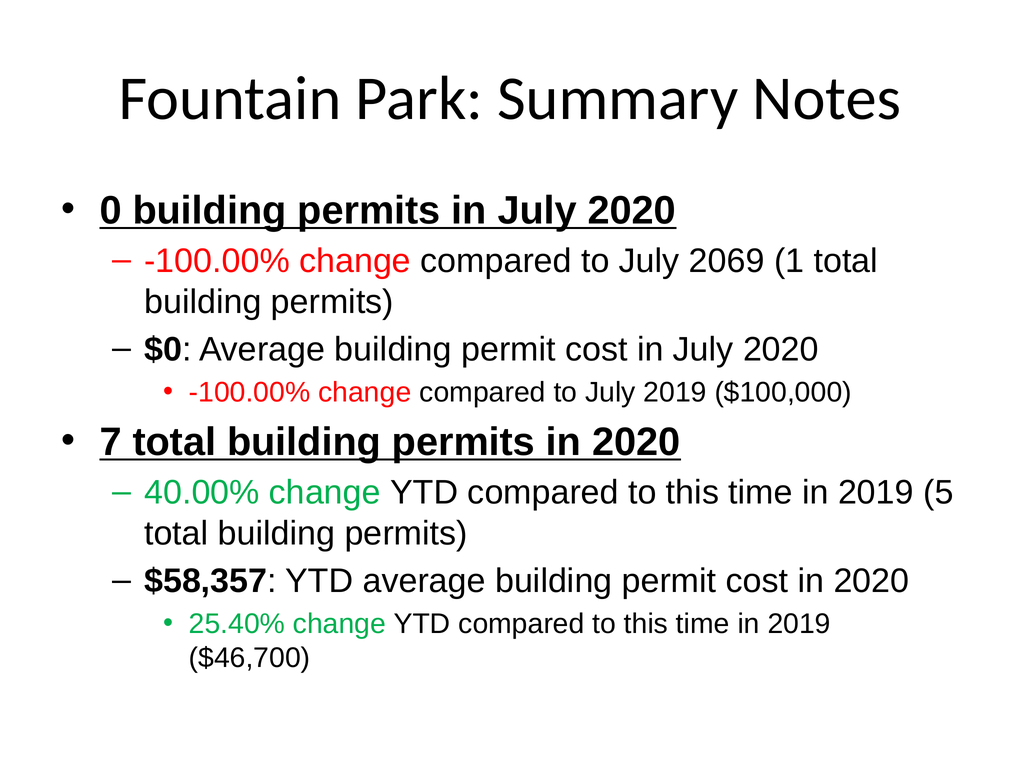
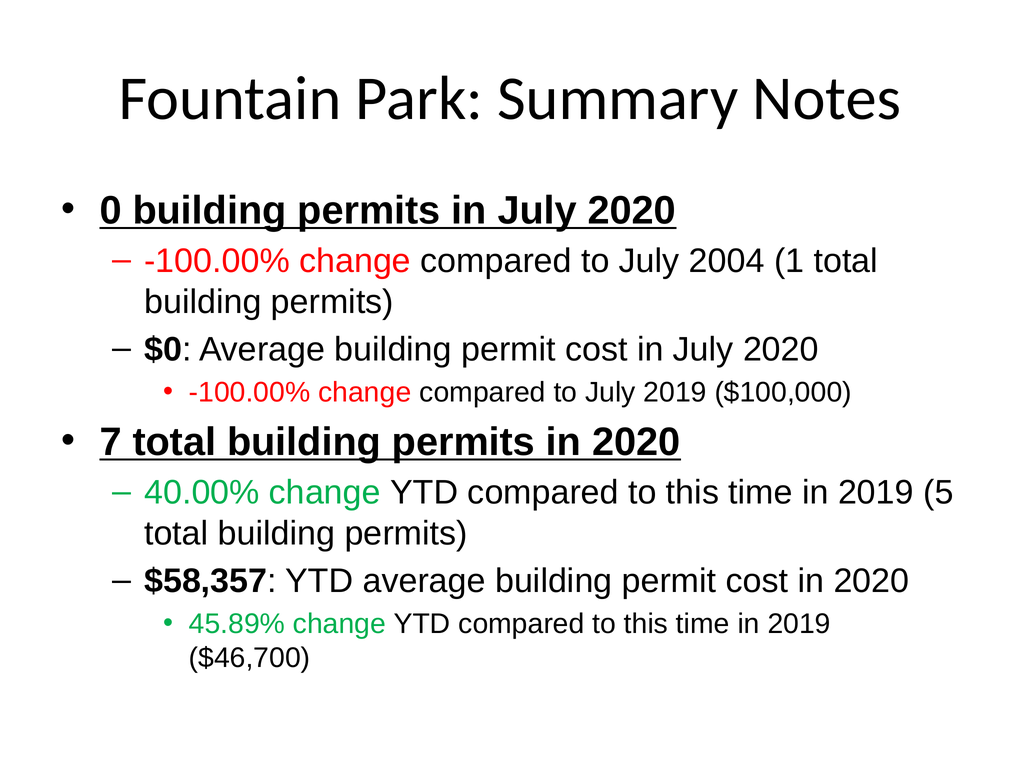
2069: 2069 -> 2004
25.40%: 25.40% -> 45.89%
